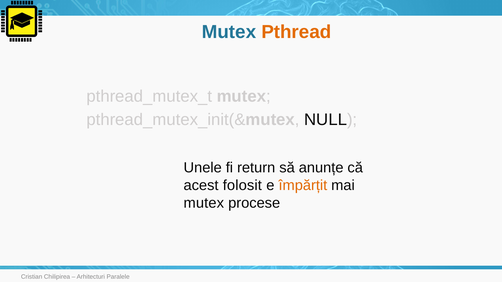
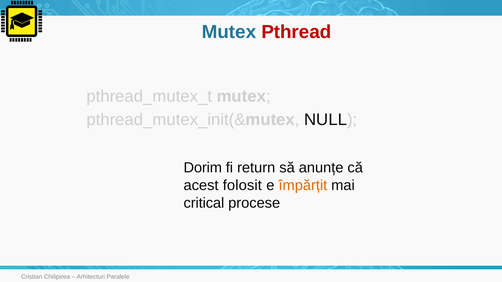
Pthread colour: orange -> red
Unele: Unele -> Dorim
mutex at (204, 203): mutex -> critical
